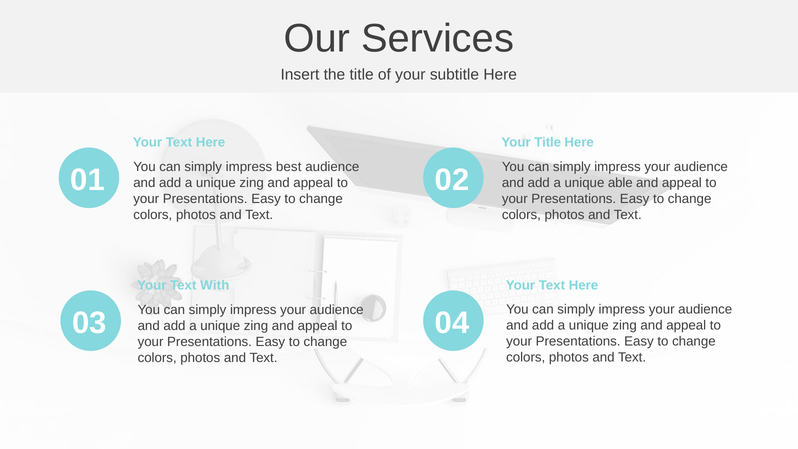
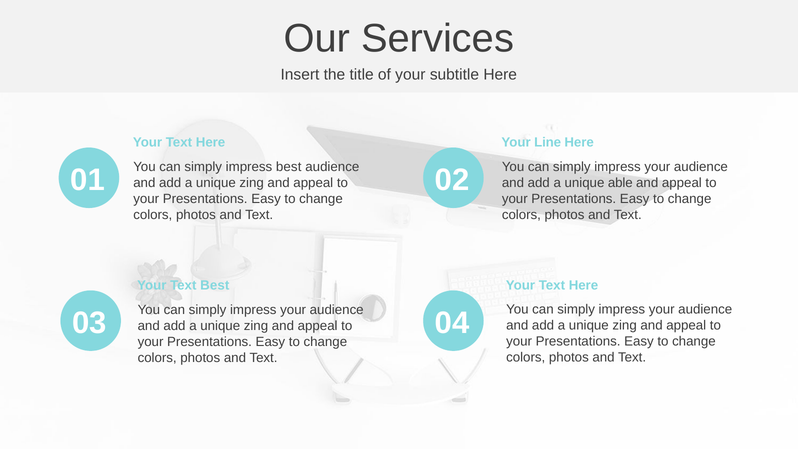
Your Title: Title -> Line
Text With: With -> Best
